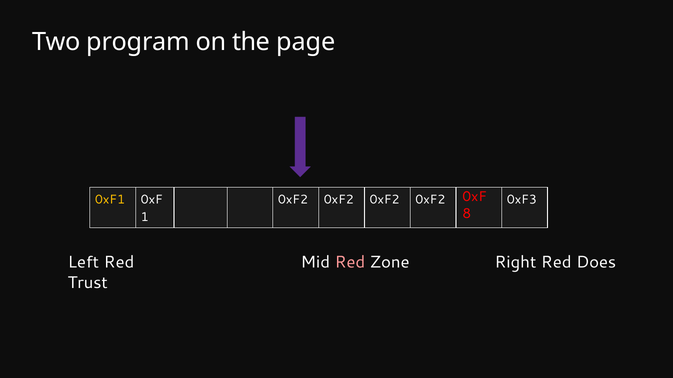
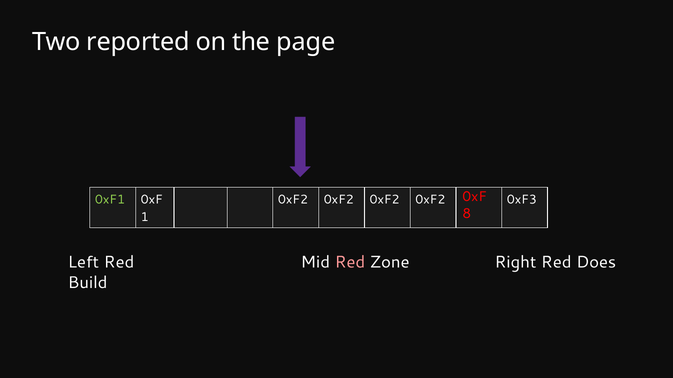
program: program -> reported
0xF1 colour: yellow -> light green
Trust: Trust -> Build
